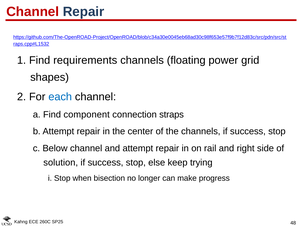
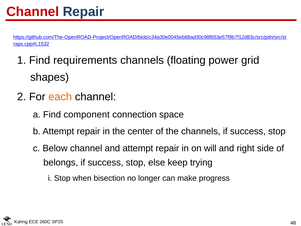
each colour: blue -> orange
straps: straps -> space
rail: rail -> will
solution: solution -> belongs
